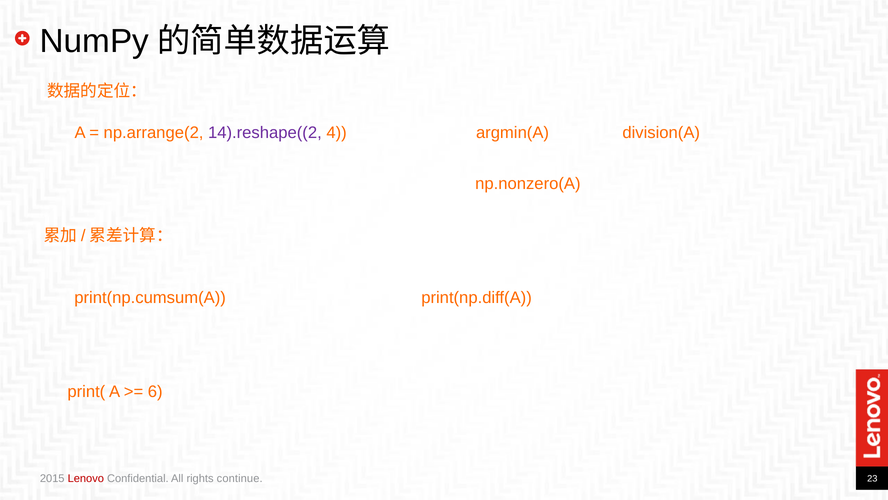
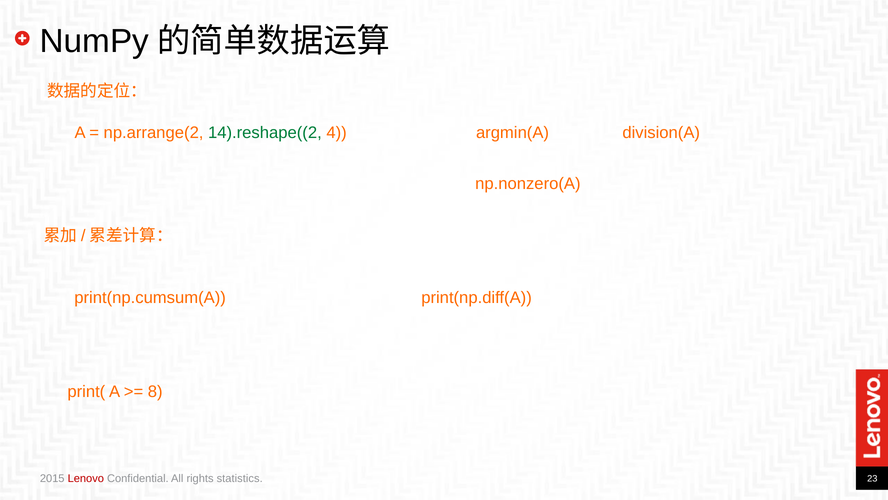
14).reshape((2 colour: purple -> green
6: 6 -> 8
continue: continue -> statistics
